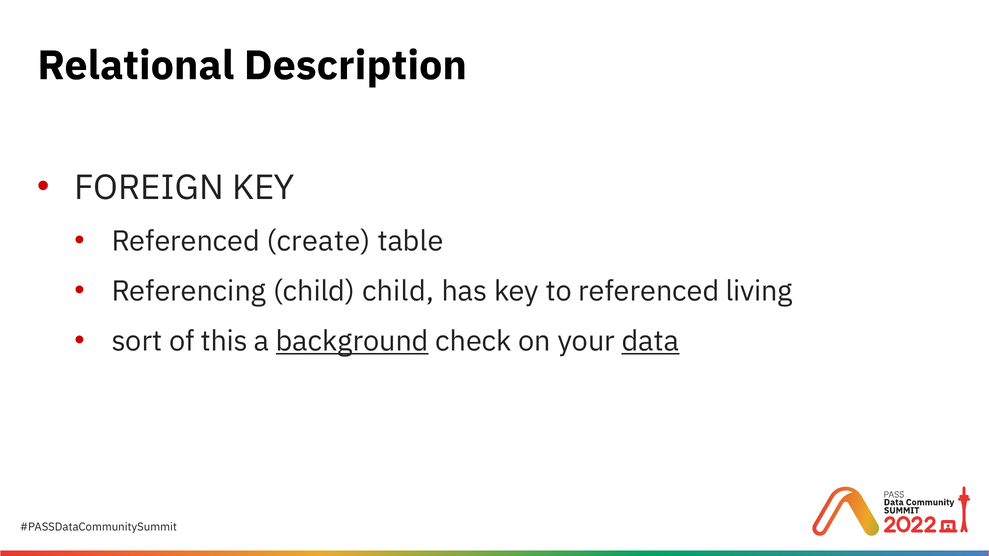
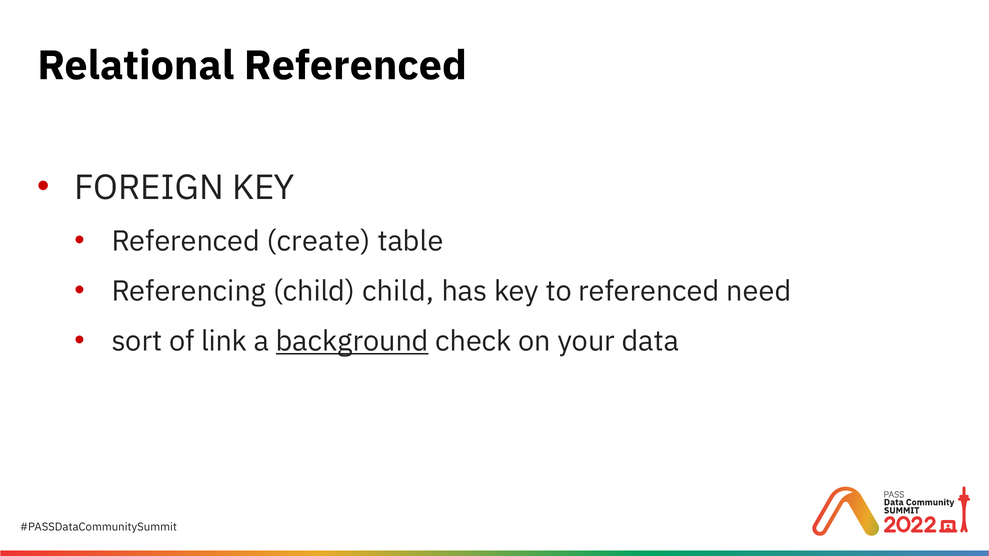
Relational Description: Description -> Referenced
living: living -> need
this: this -> link
data underline: present -> none
